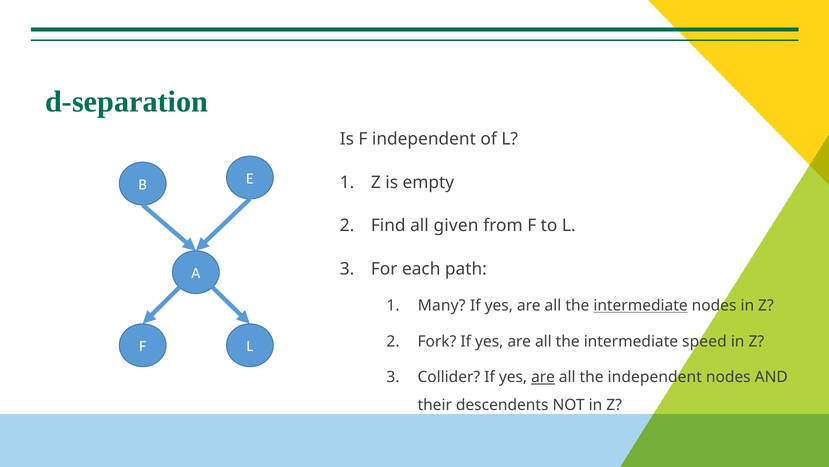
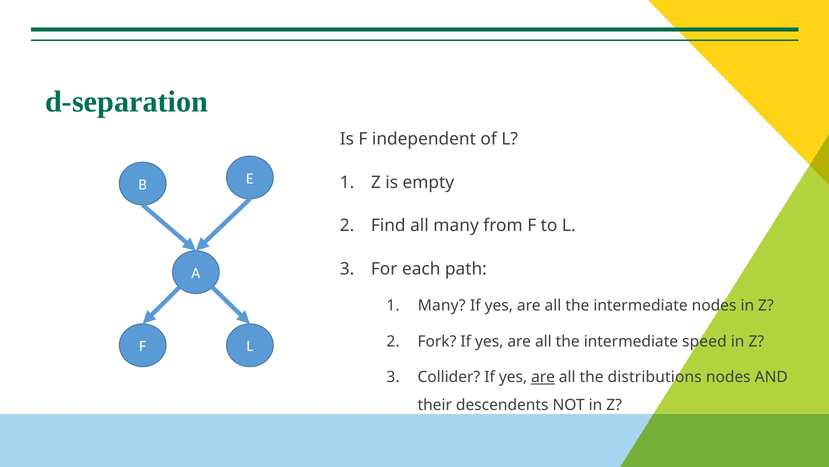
all given: given -> many
intermediate at (641, 305) underline: present -> none
the independent: independent -> distributions
